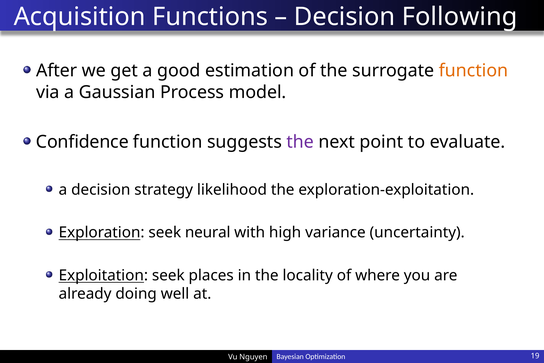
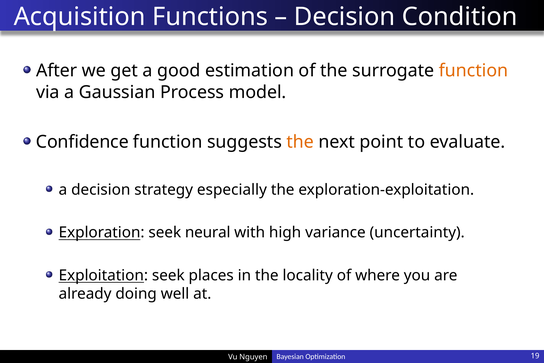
Following: Following -> Condition
the at (300, 142) colour: purple -> orange
likelihood: likelihood -> especially
